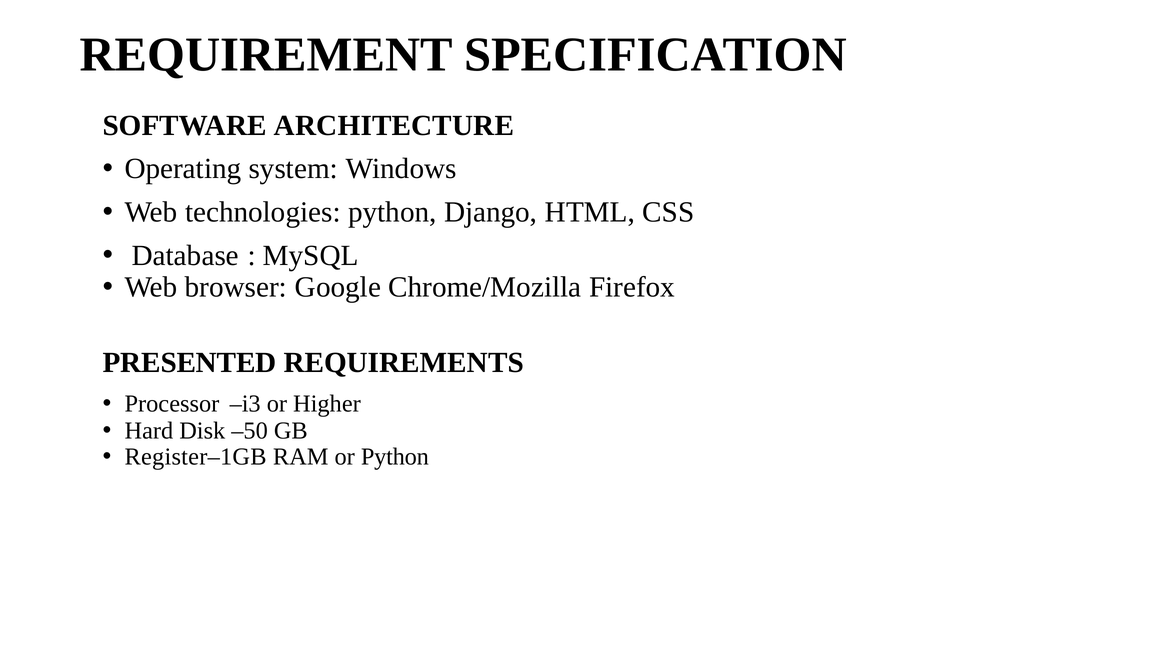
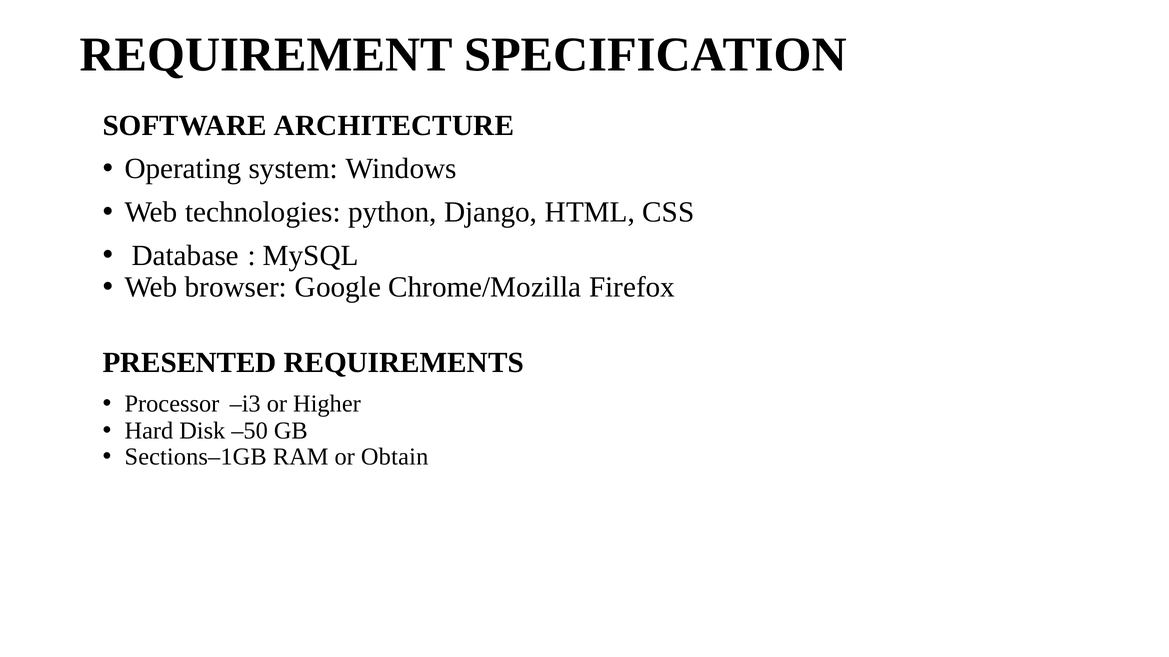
Register–1GB: Register–1GB -> Sections–1GB
or Python: Python -> Obtain
